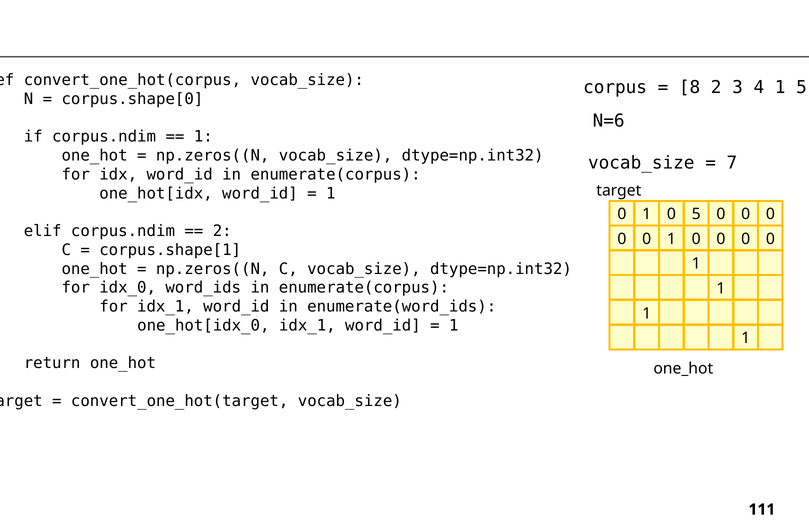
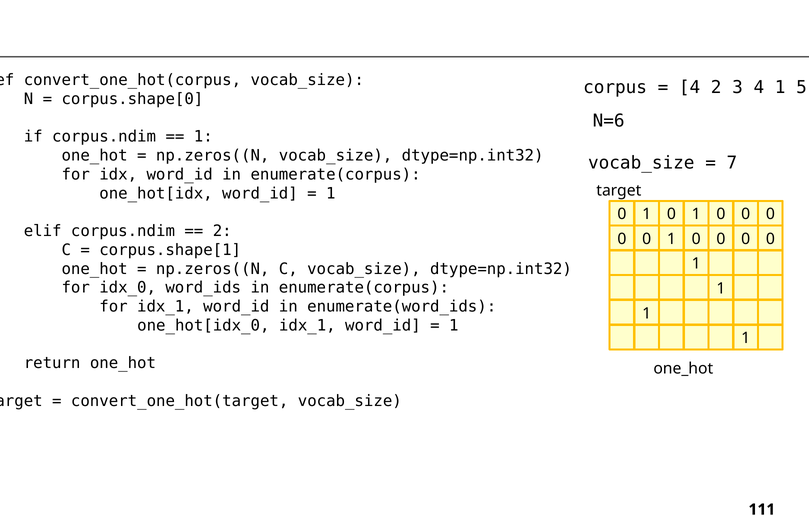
8 at (690, 88): 8 -> 4
1 0 5: 5 -> 1
